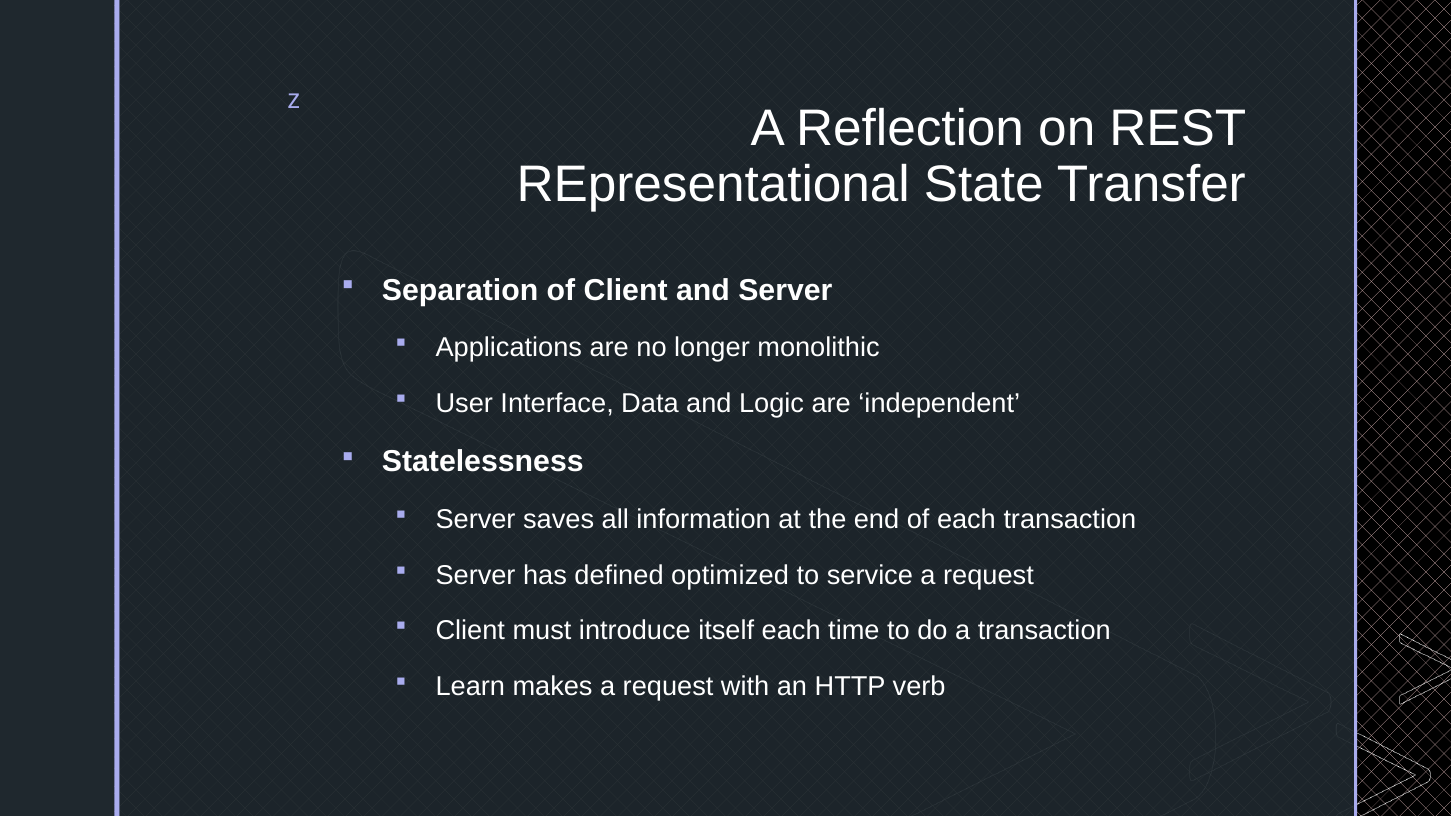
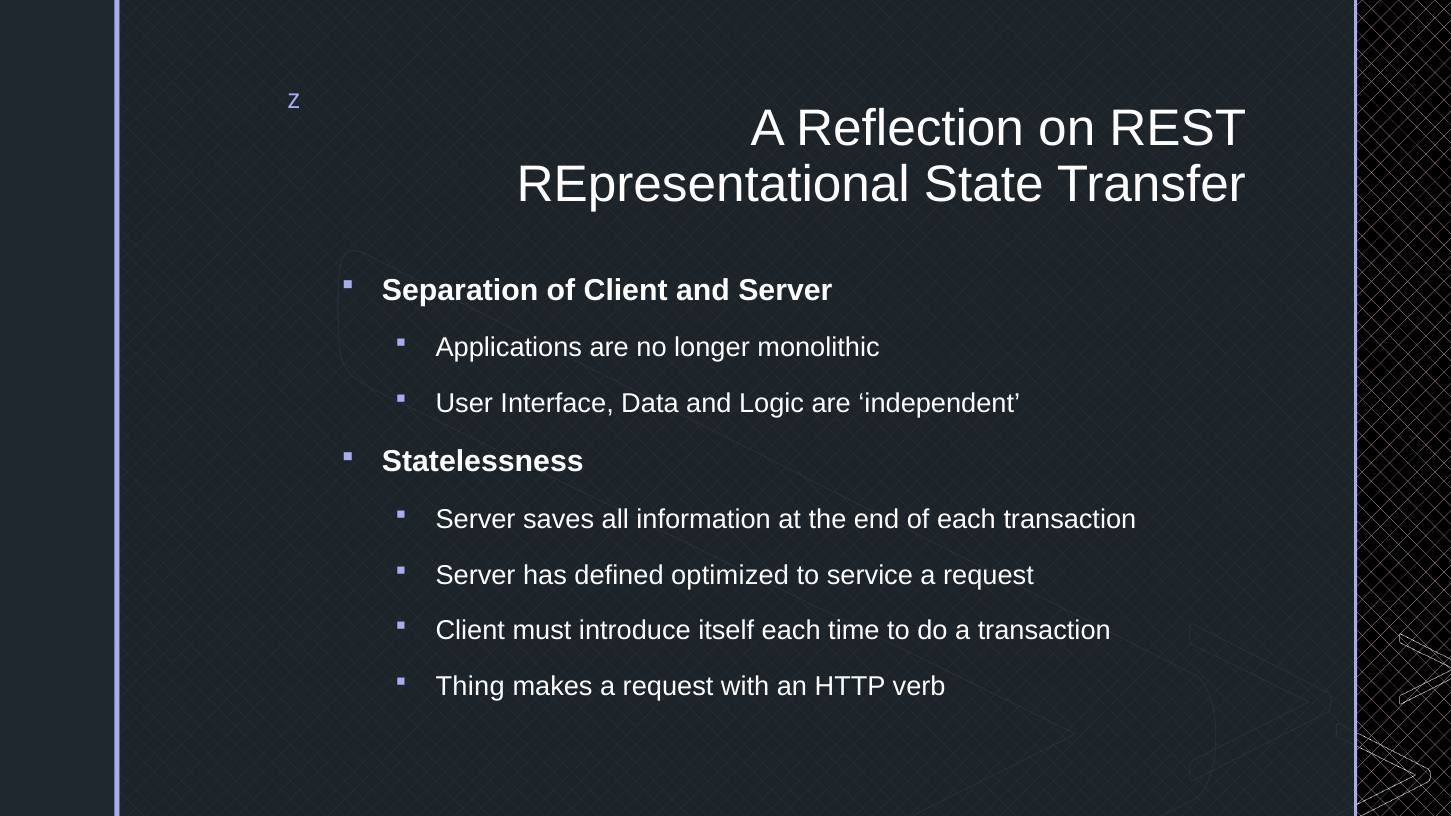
Learn: Learn -> Thing
